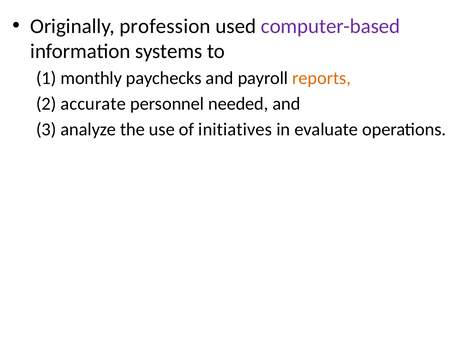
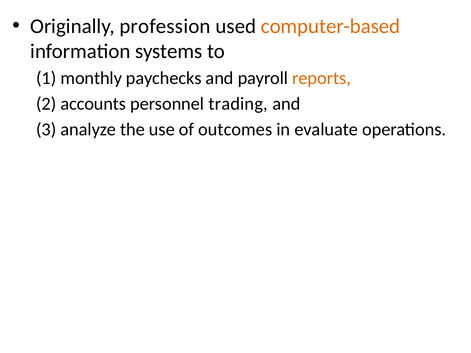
computer-based colour: purple -> orange
accurate: accurate -> accounts
needed: needed -> trading
initiatives: initiatives -> outcomes
